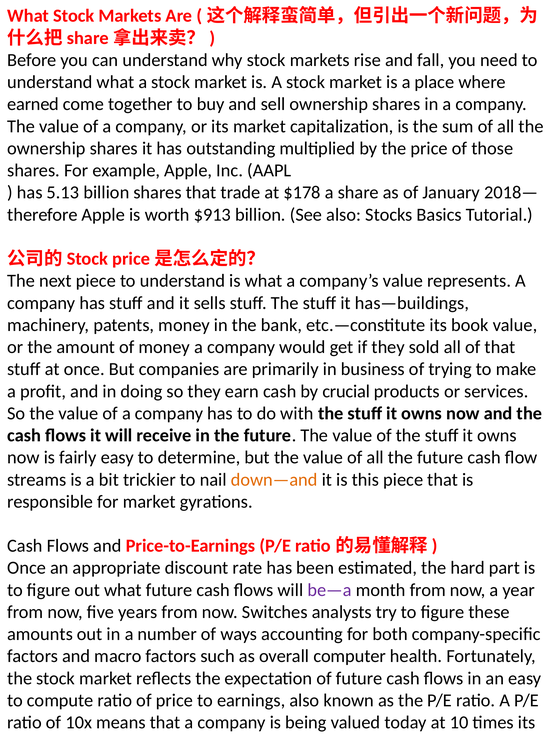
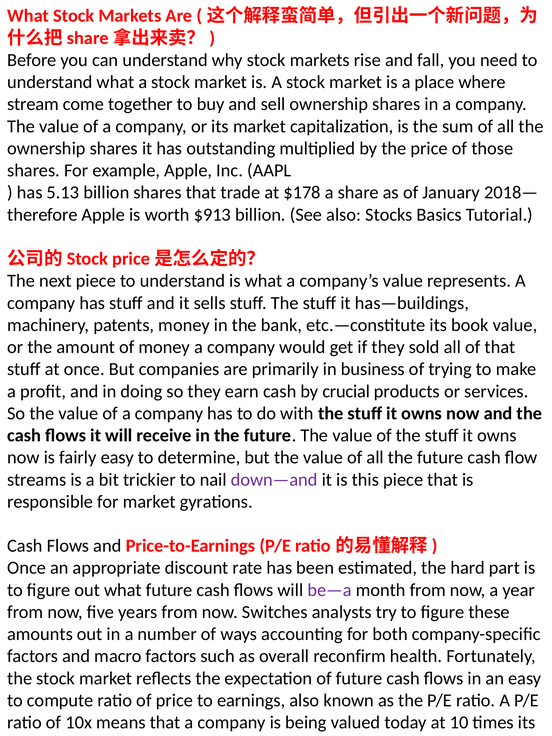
earned: earned -> stream
down—and colour: orange -> purple
computer: computer -> reconfirm
